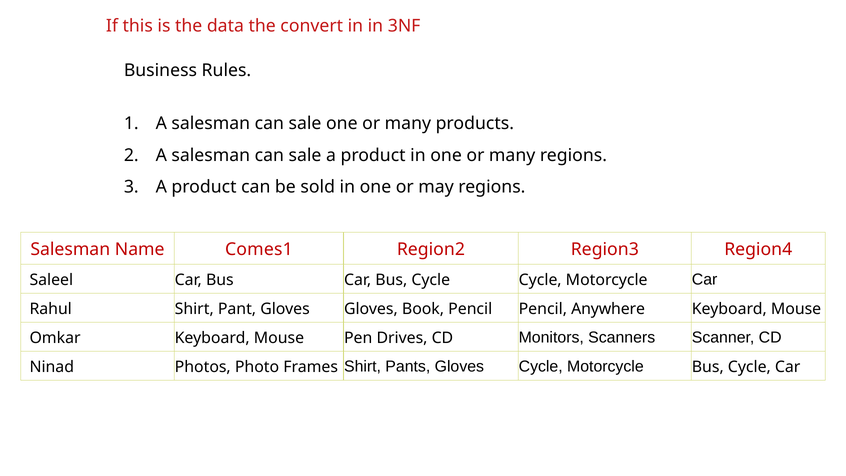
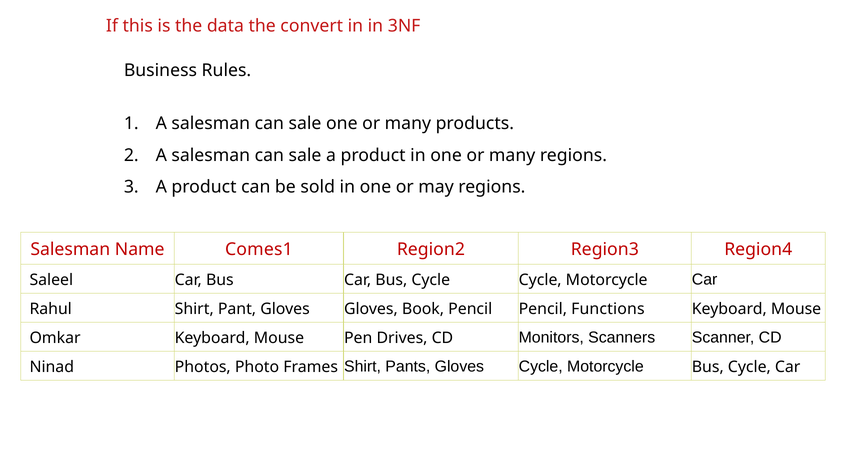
Anywhere: Anywhere -> Functions
